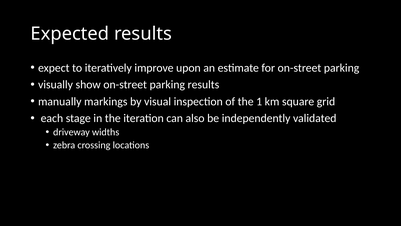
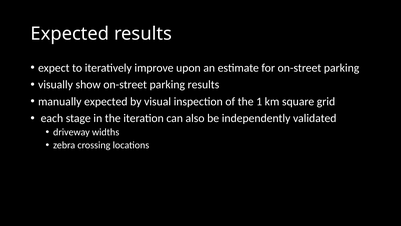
manually markings: markings -> expected
